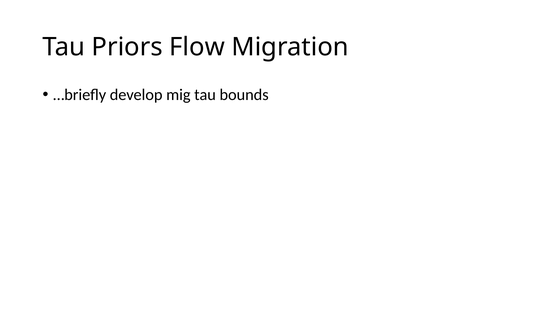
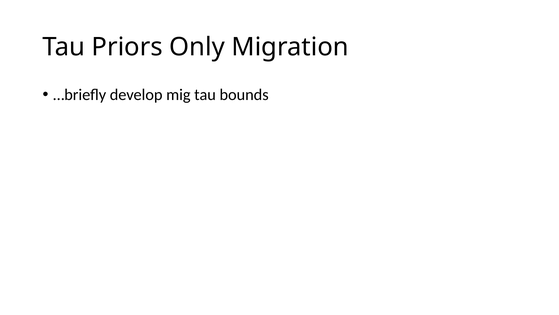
Flow: Flow -> Only
